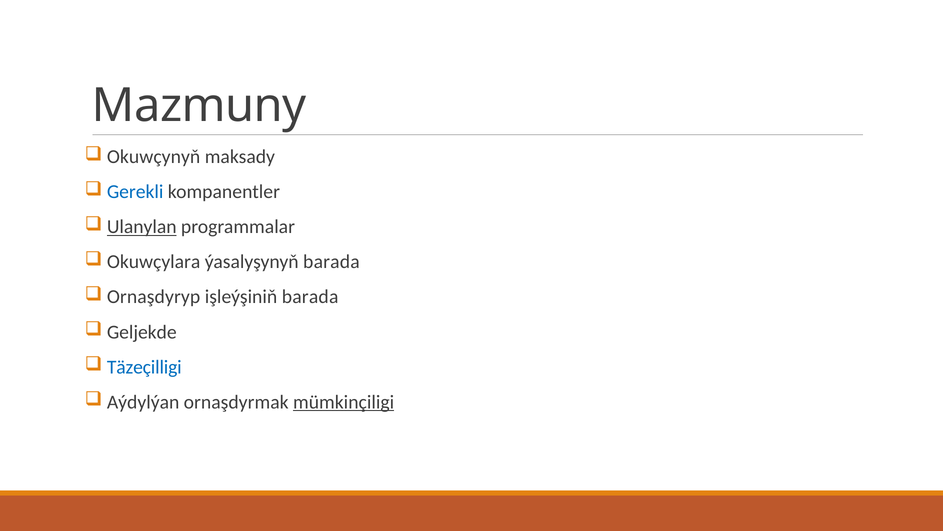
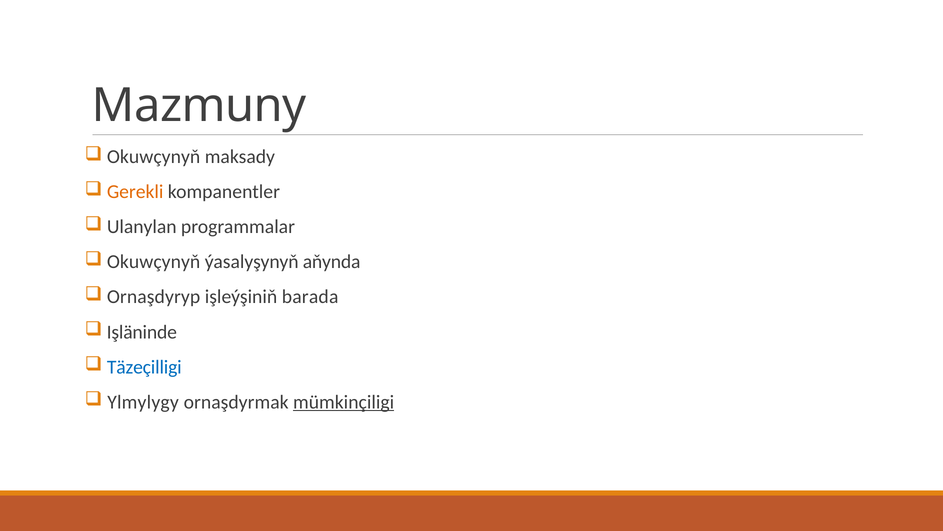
Gerekli colour: blue -> orange
Ulanylan underline: present -> none
Okuwçylara at (154, 262): Okuwçylara -> Okuwçynyň
ýasalyşynyň barada: barada -> aňynda
Geljekde: Geljekde -> Işläninde
Aýdylýan: Aýdylýan -> Ylmylygy
